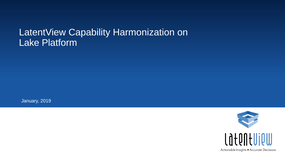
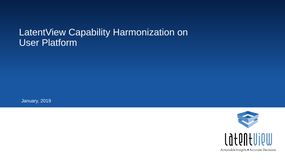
Lake: Lake -> User
